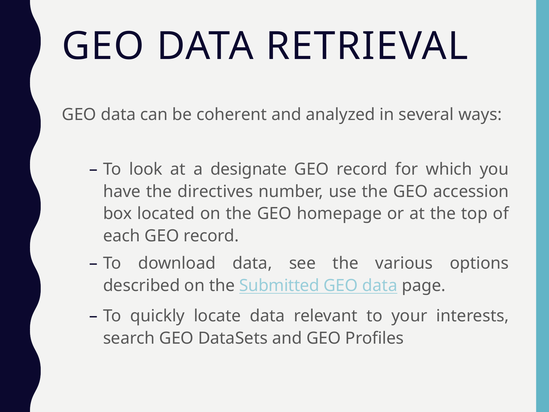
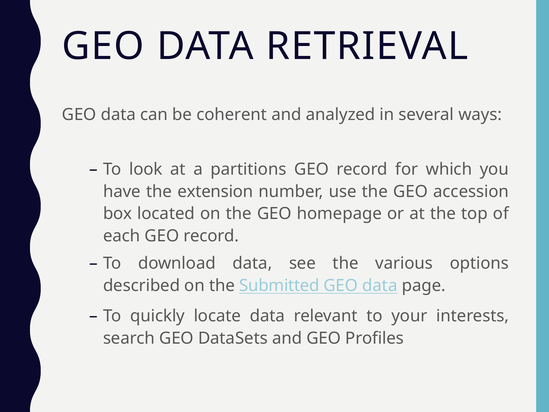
designate: designate -> partitions
directives: directives -> extension
